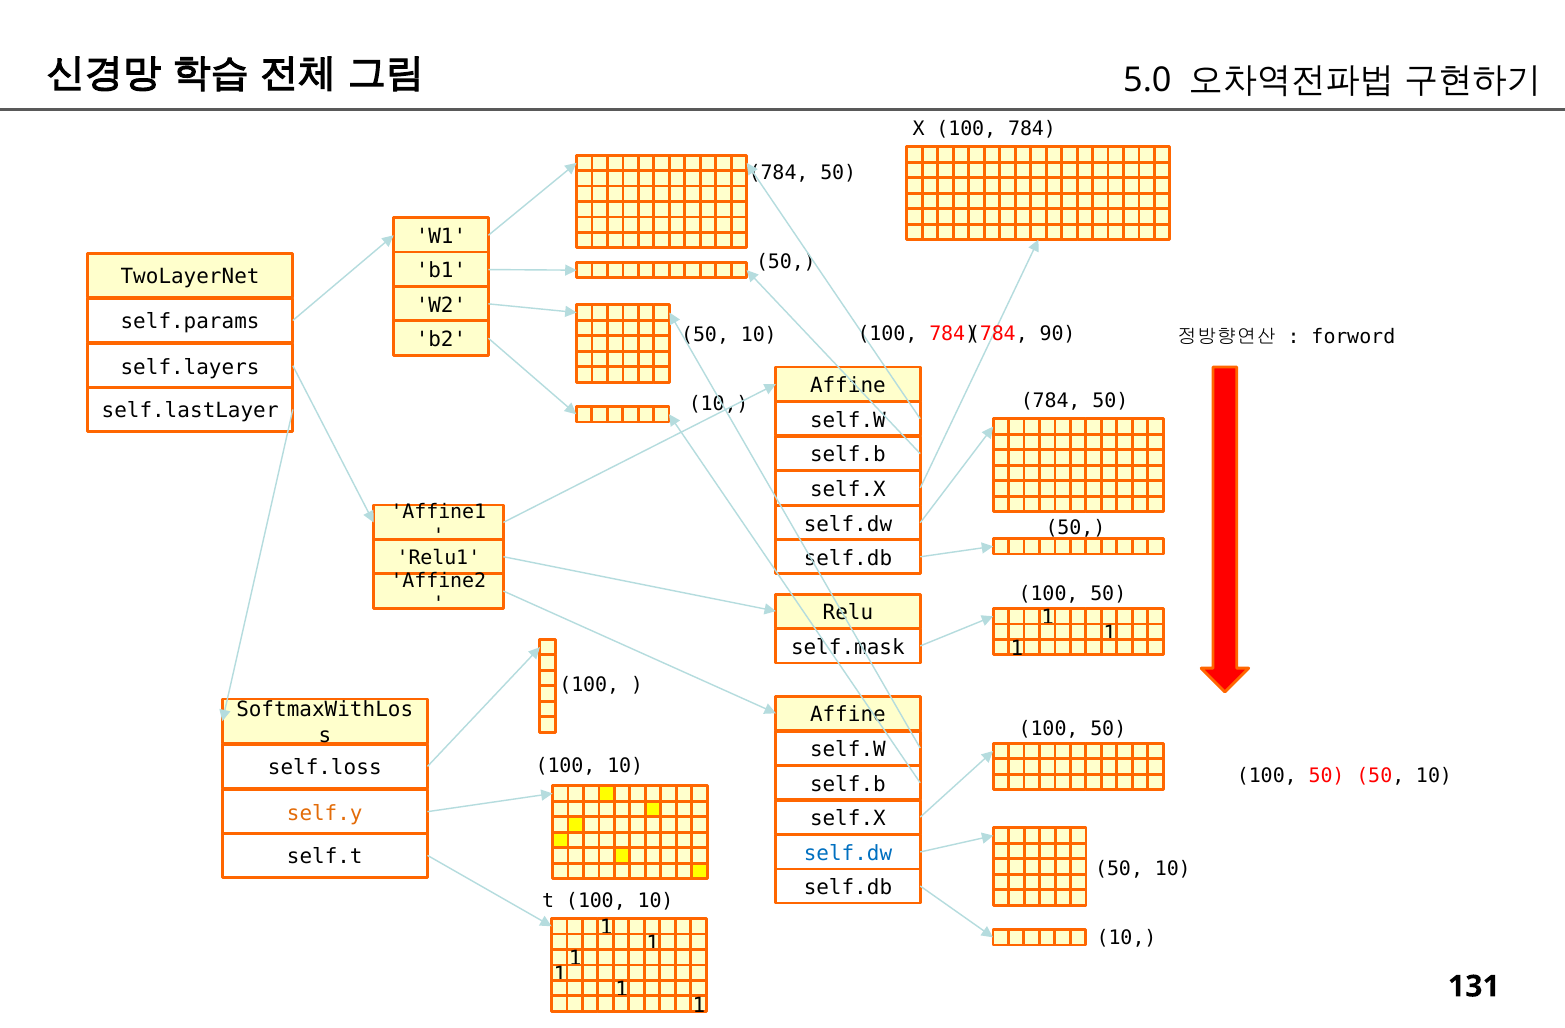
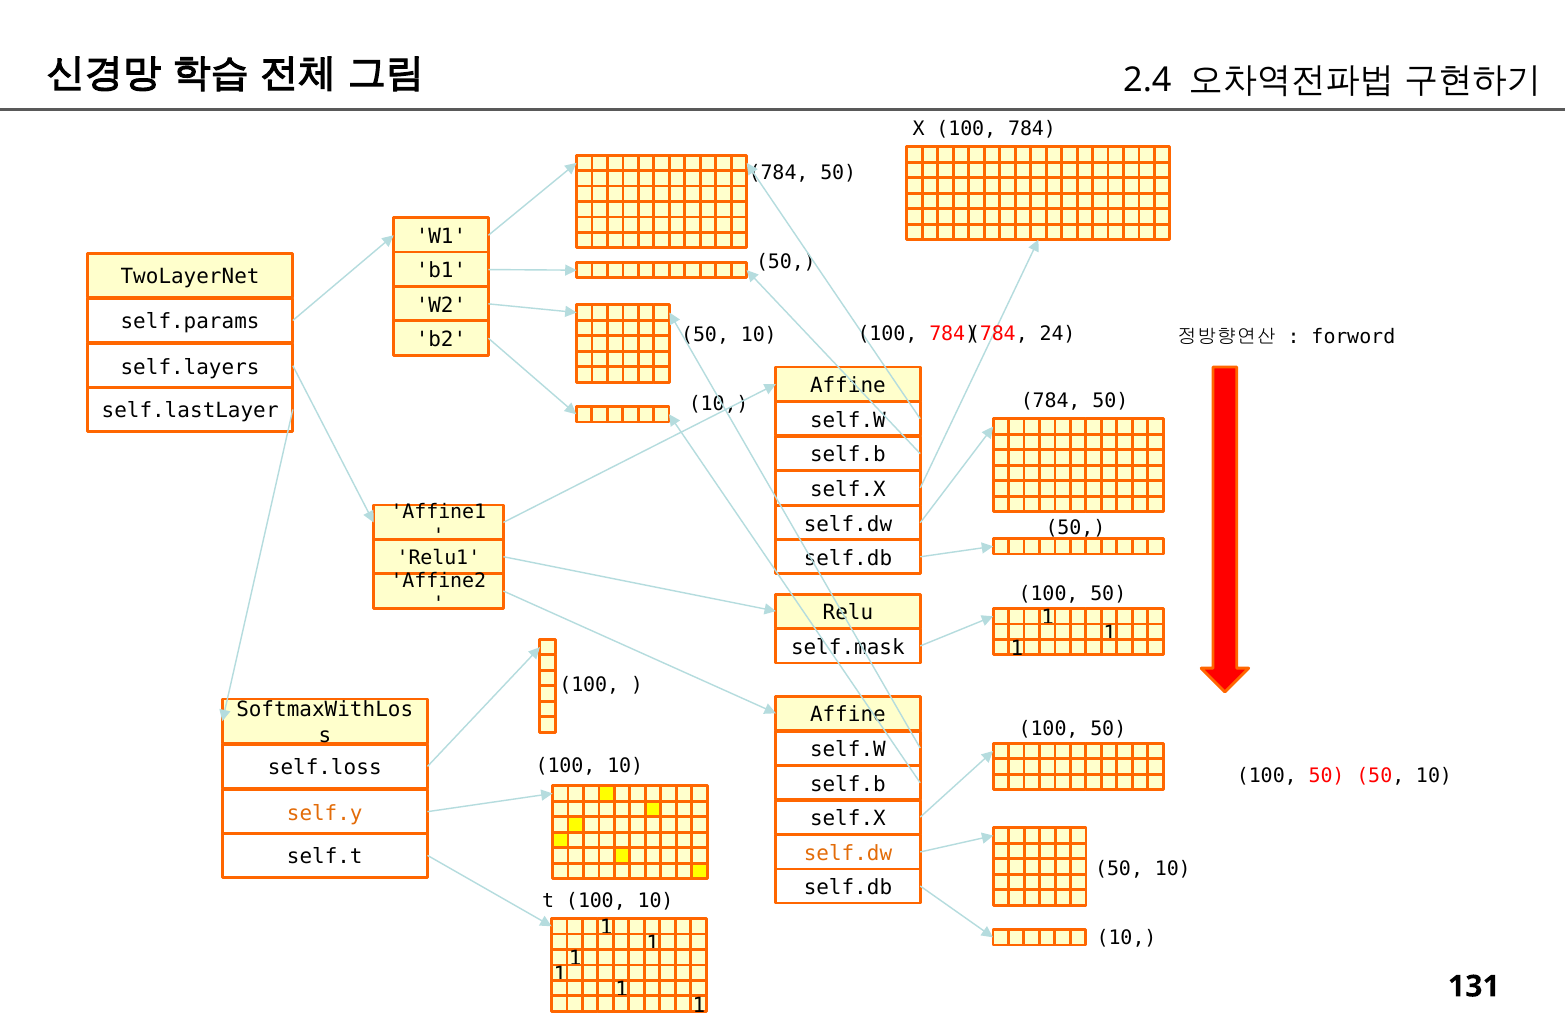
5.0: 5.0 -> 2.4
90: 90 -> 24
self.dw at (848, 853) colour: blue -> orange
